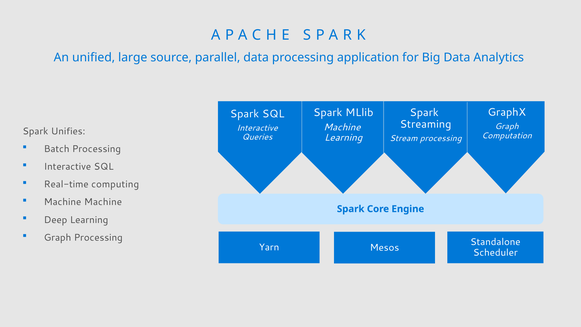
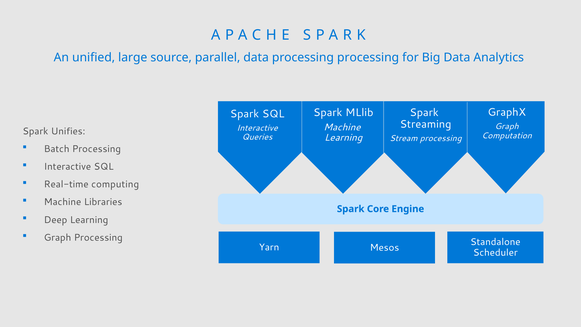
processing application: application -> processing
Machine Machine: Machine -> Libraries
